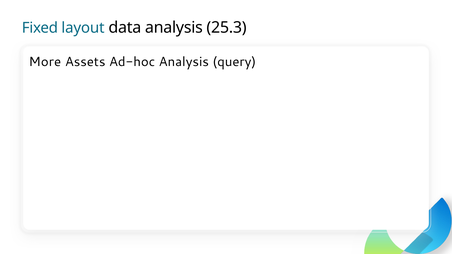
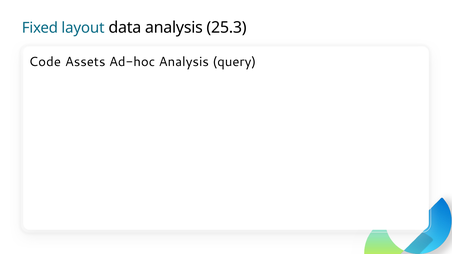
More: More -> Code
